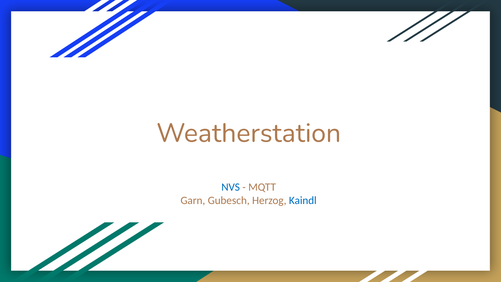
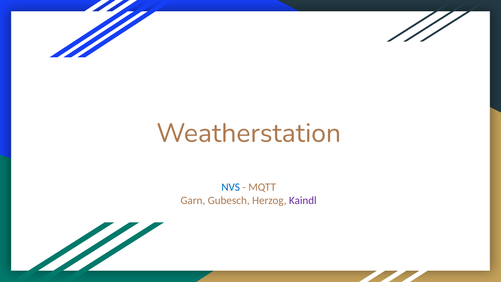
Kaindl colour: blue -> purple
